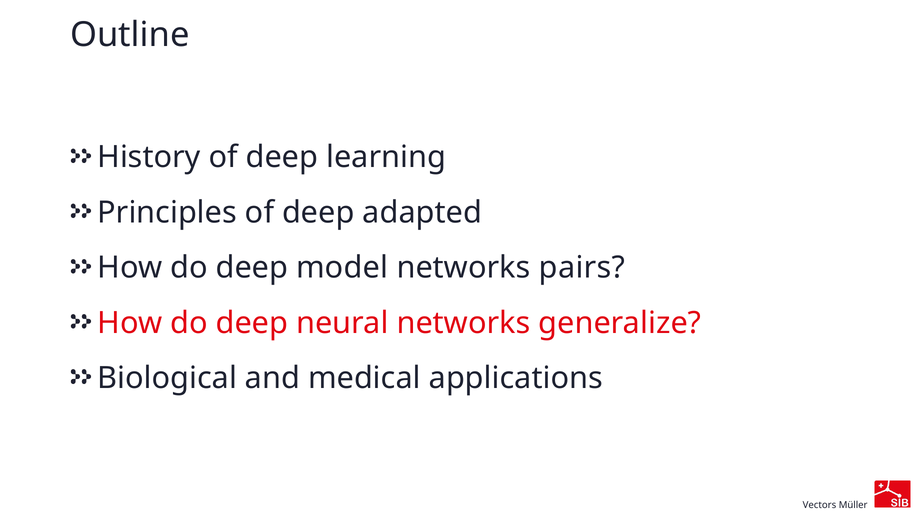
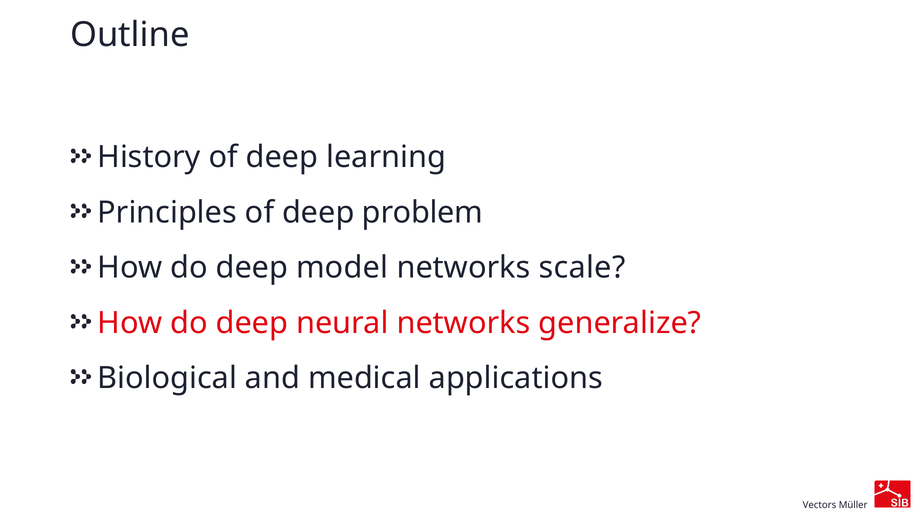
adapted: adapted -> problem
pairs: pairs -> scale
